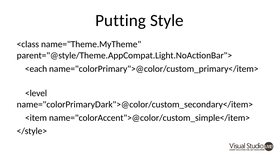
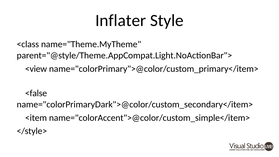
Putting: Putting -> Inflater
<each: <each -> <view
<level: <level -> <false
